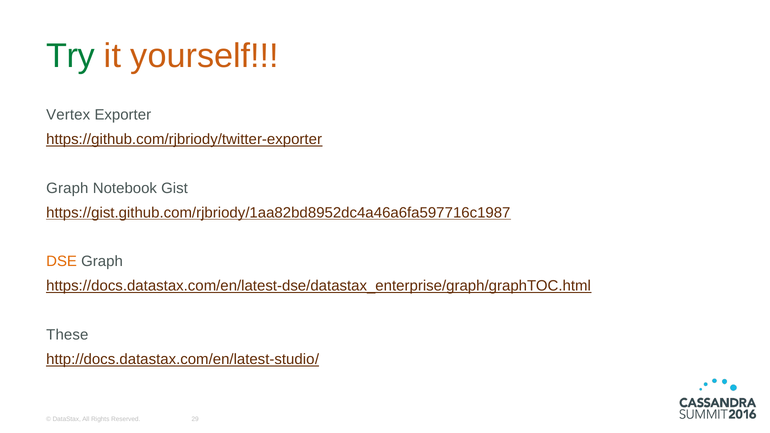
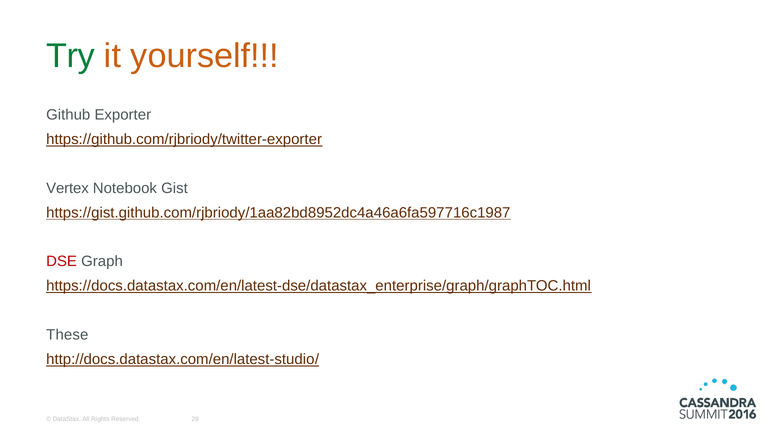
Vertex: Vertex -> Github
Graph at (67, 188): Graph -> Vertex
DSE colour: orange -> red
